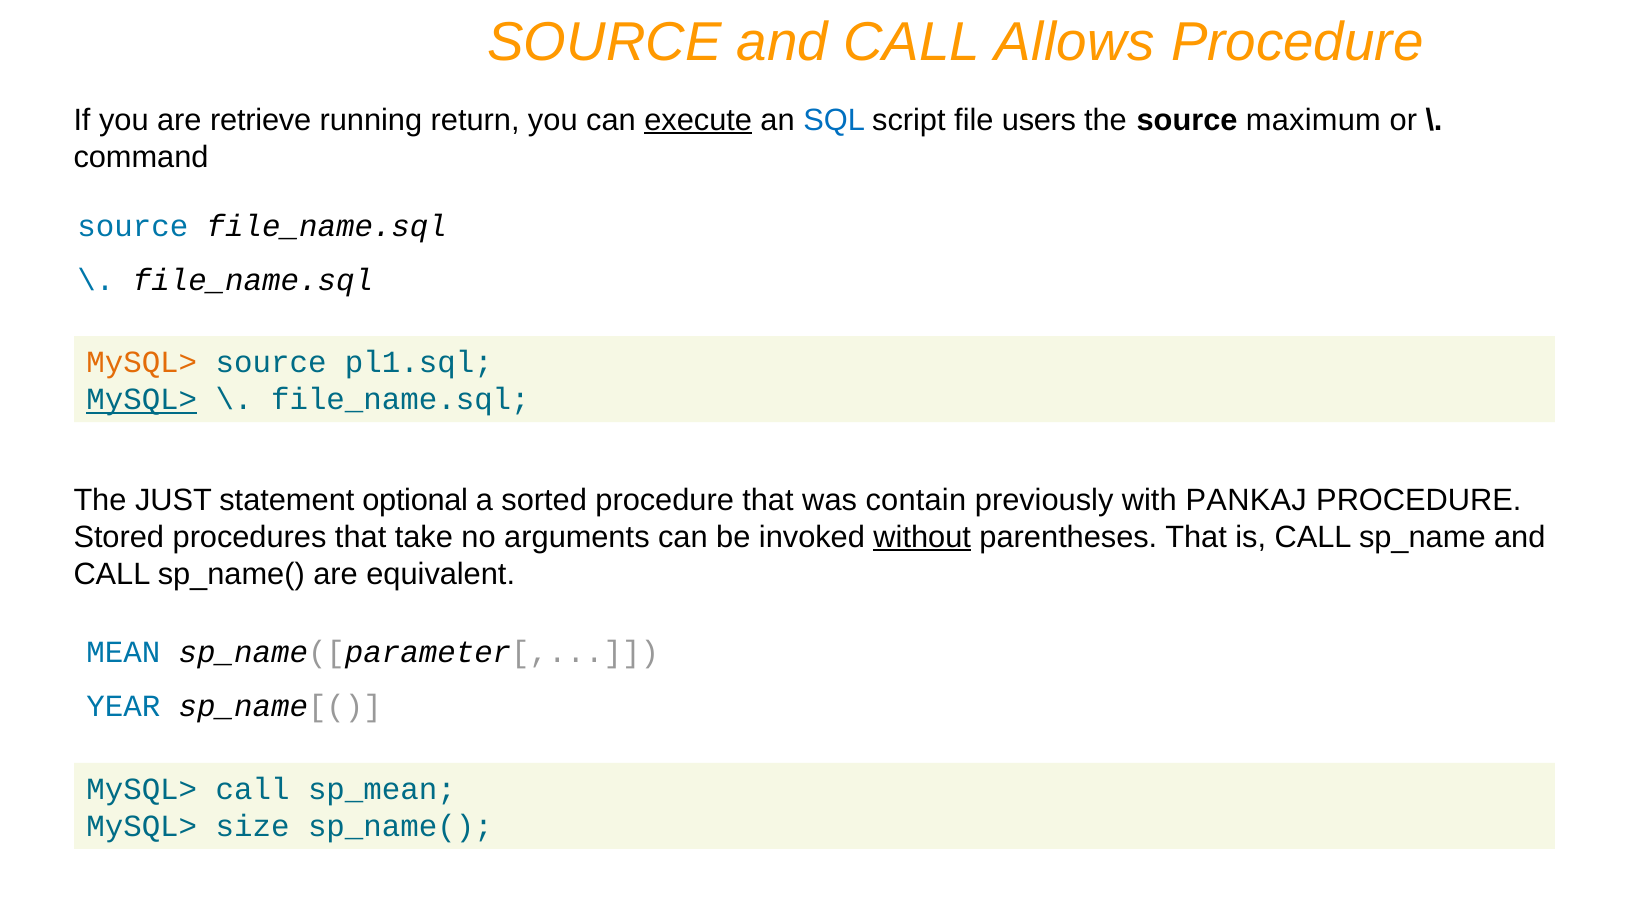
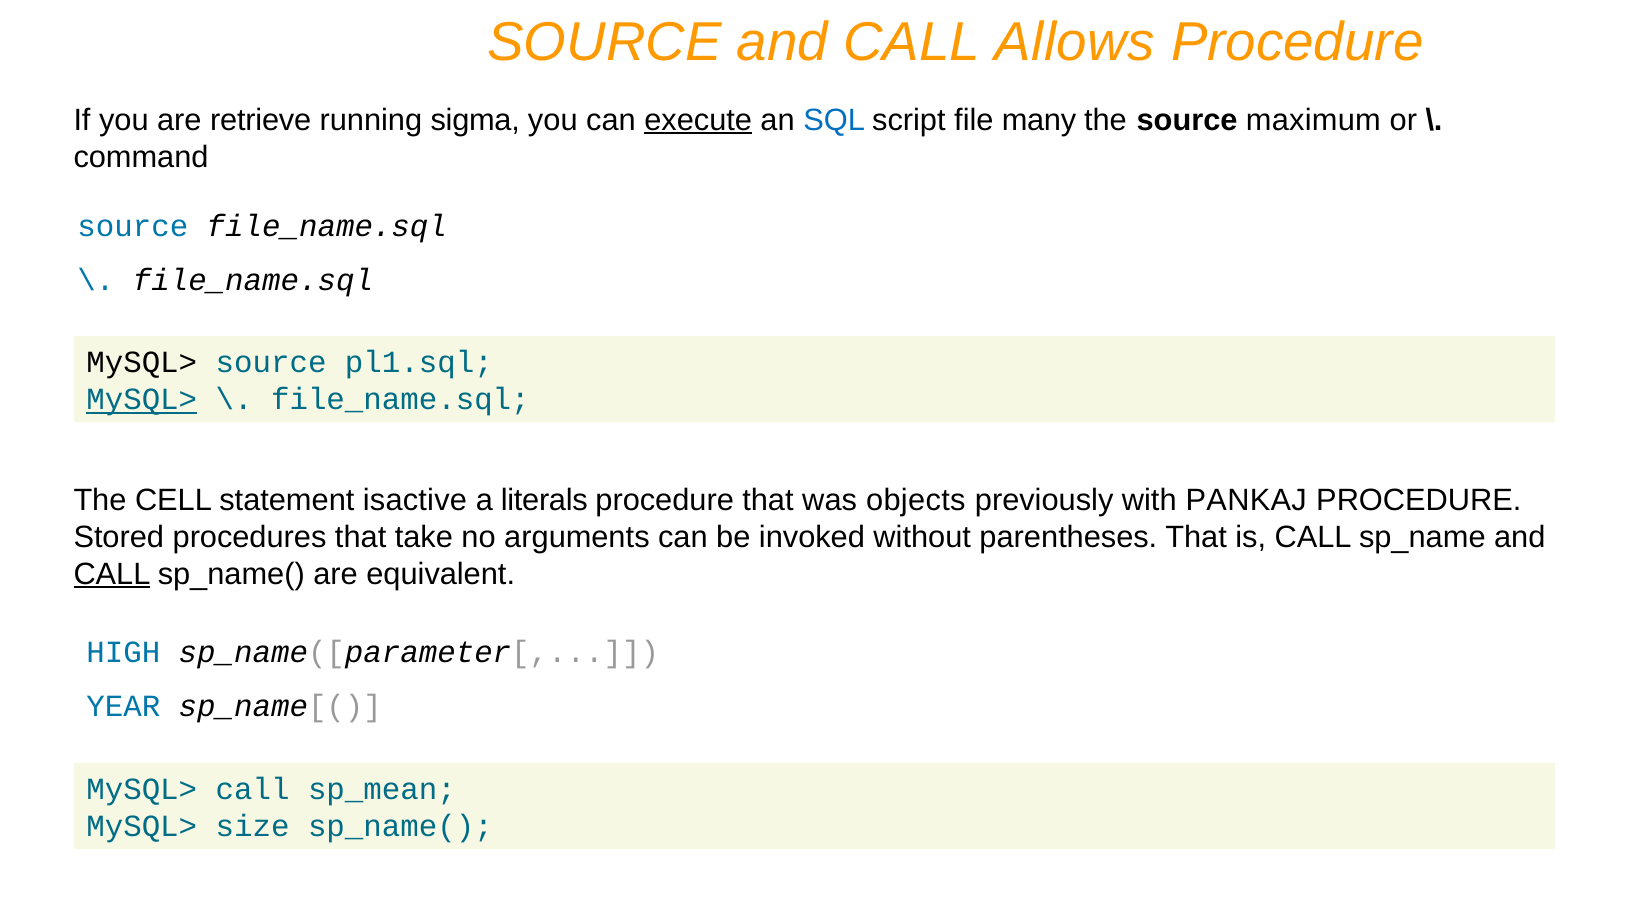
return: return -> sigma
users: users -> many
MySQL> at (142, 363) colour: orange -> black
JUST: JUST -> CELL
optional: optional -> isactive
sorted: sorted -> literals
contain: contain -> objects
without underline: present -> none
CALL at (112, 574) underline: none -> present
MEAN: MEAN -> HIGH
